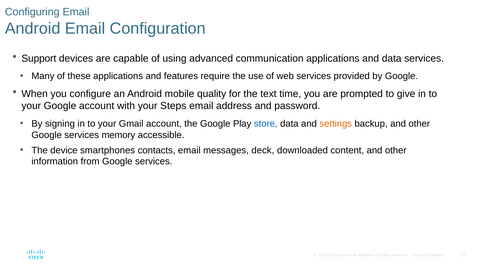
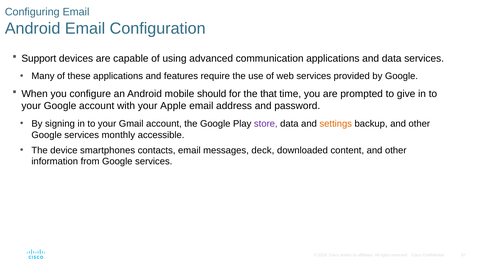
quality: quality -> should
text: text -> that
Steps: Steps -> Apple
store colour: blue -> purple
memory: memory -> monthly
